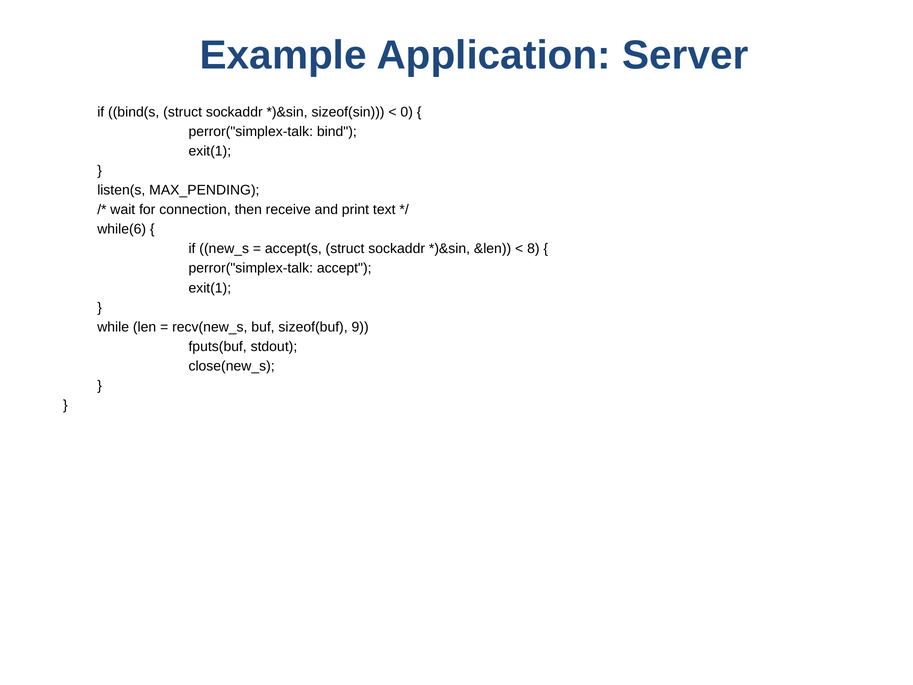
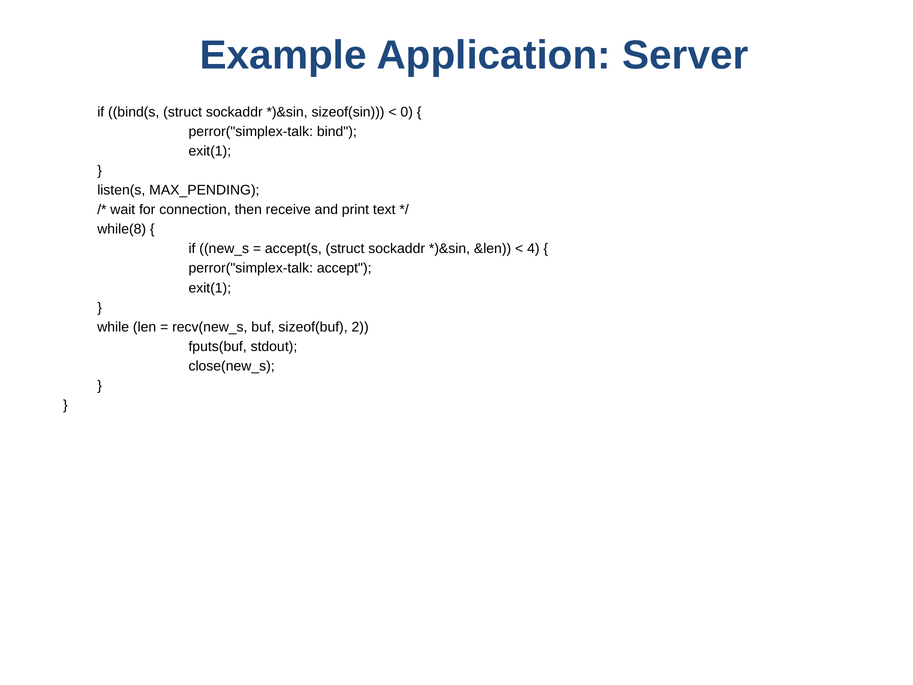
while(6: while(6 -> while(8
8: 8 -> 4
9: 9 -> 2
